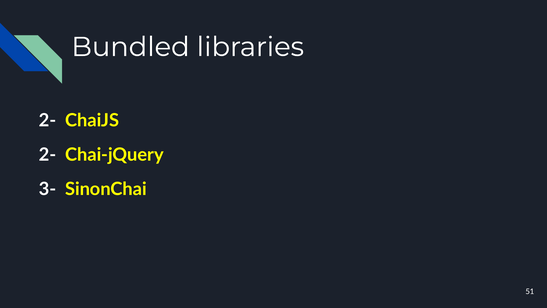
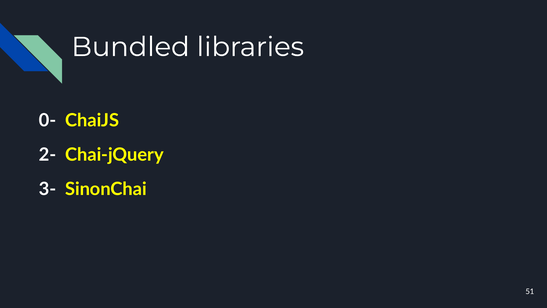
2- at (48, 120): 2- -> 0-
